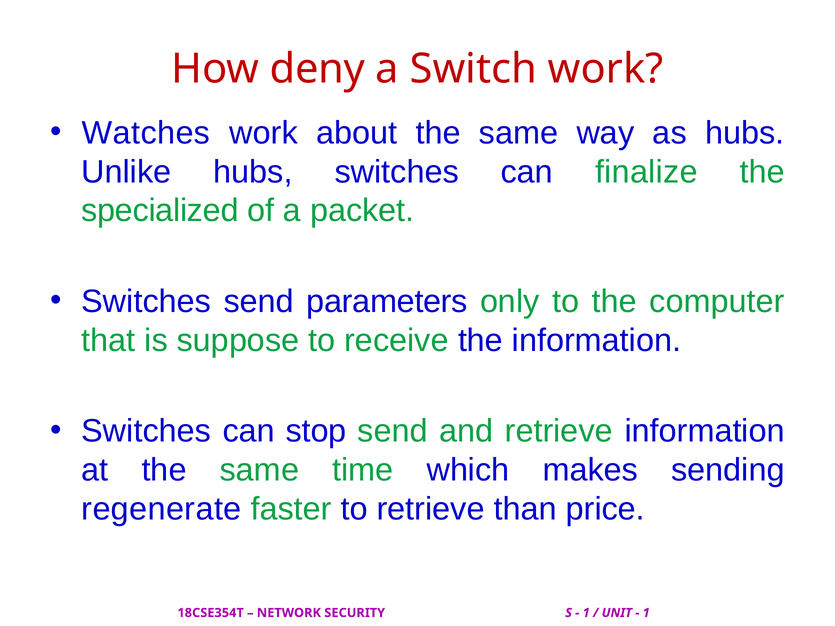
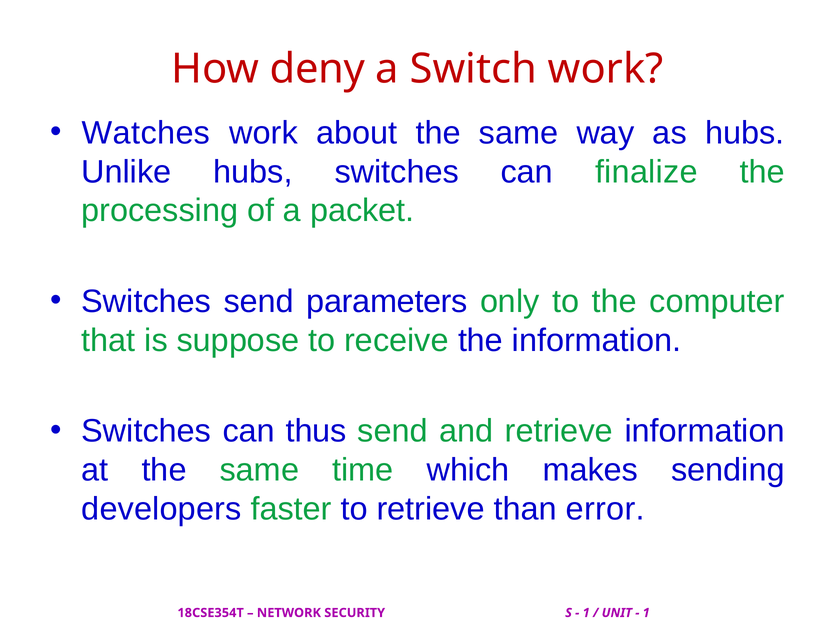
specialized: specialized -> processing
stop: stop -> thus
regenerate: regenerate -> developers
price: price -> error
